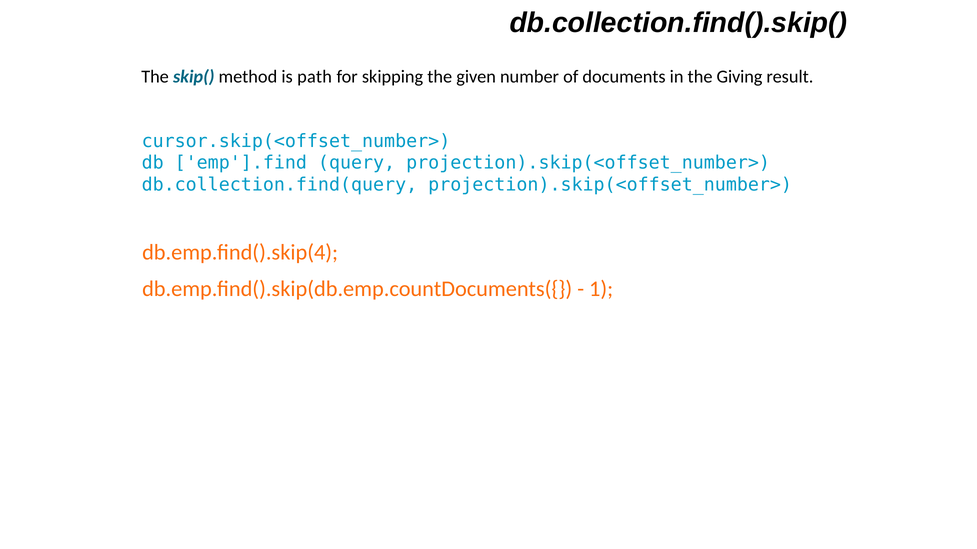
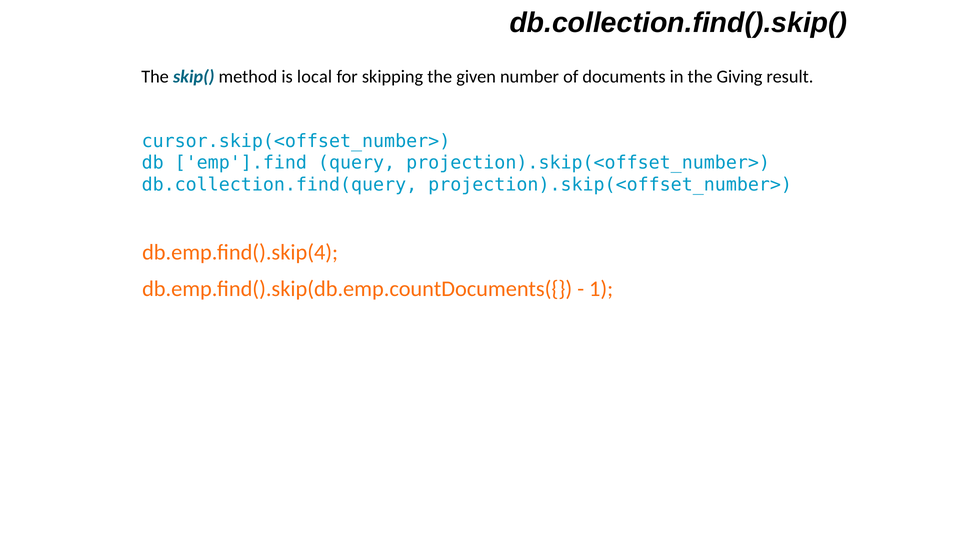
path: path -> local
